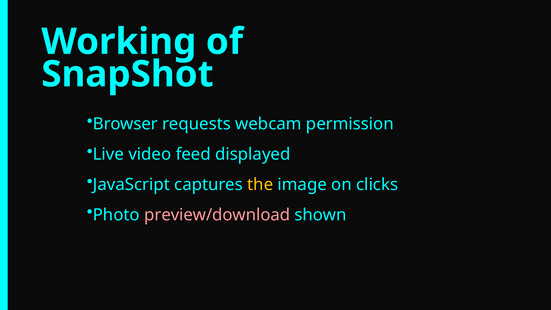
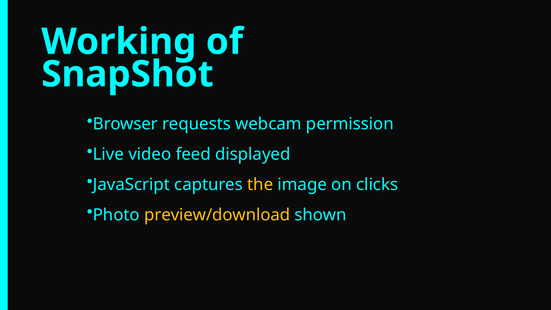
preview/download colour: pink -> yellow
